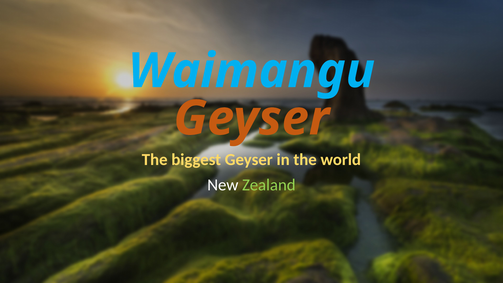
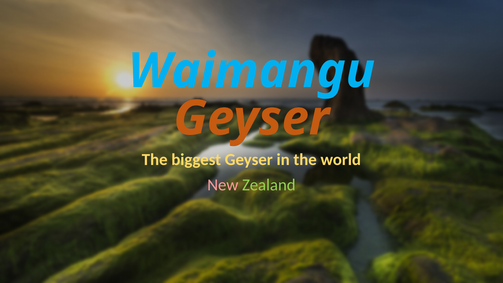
New colour: white -> pink
